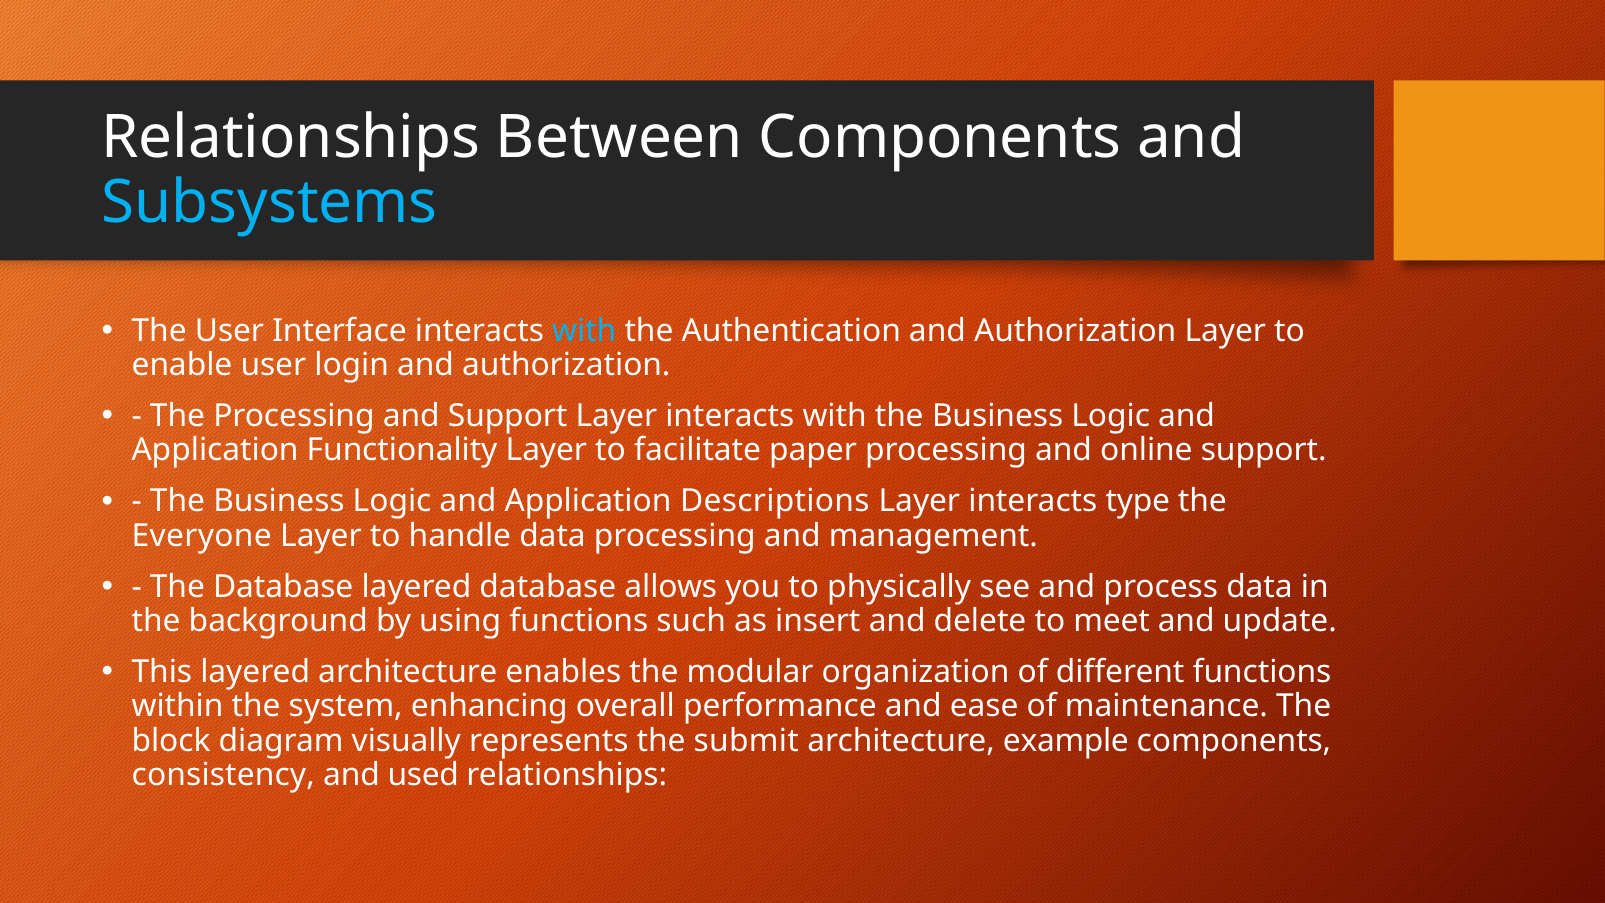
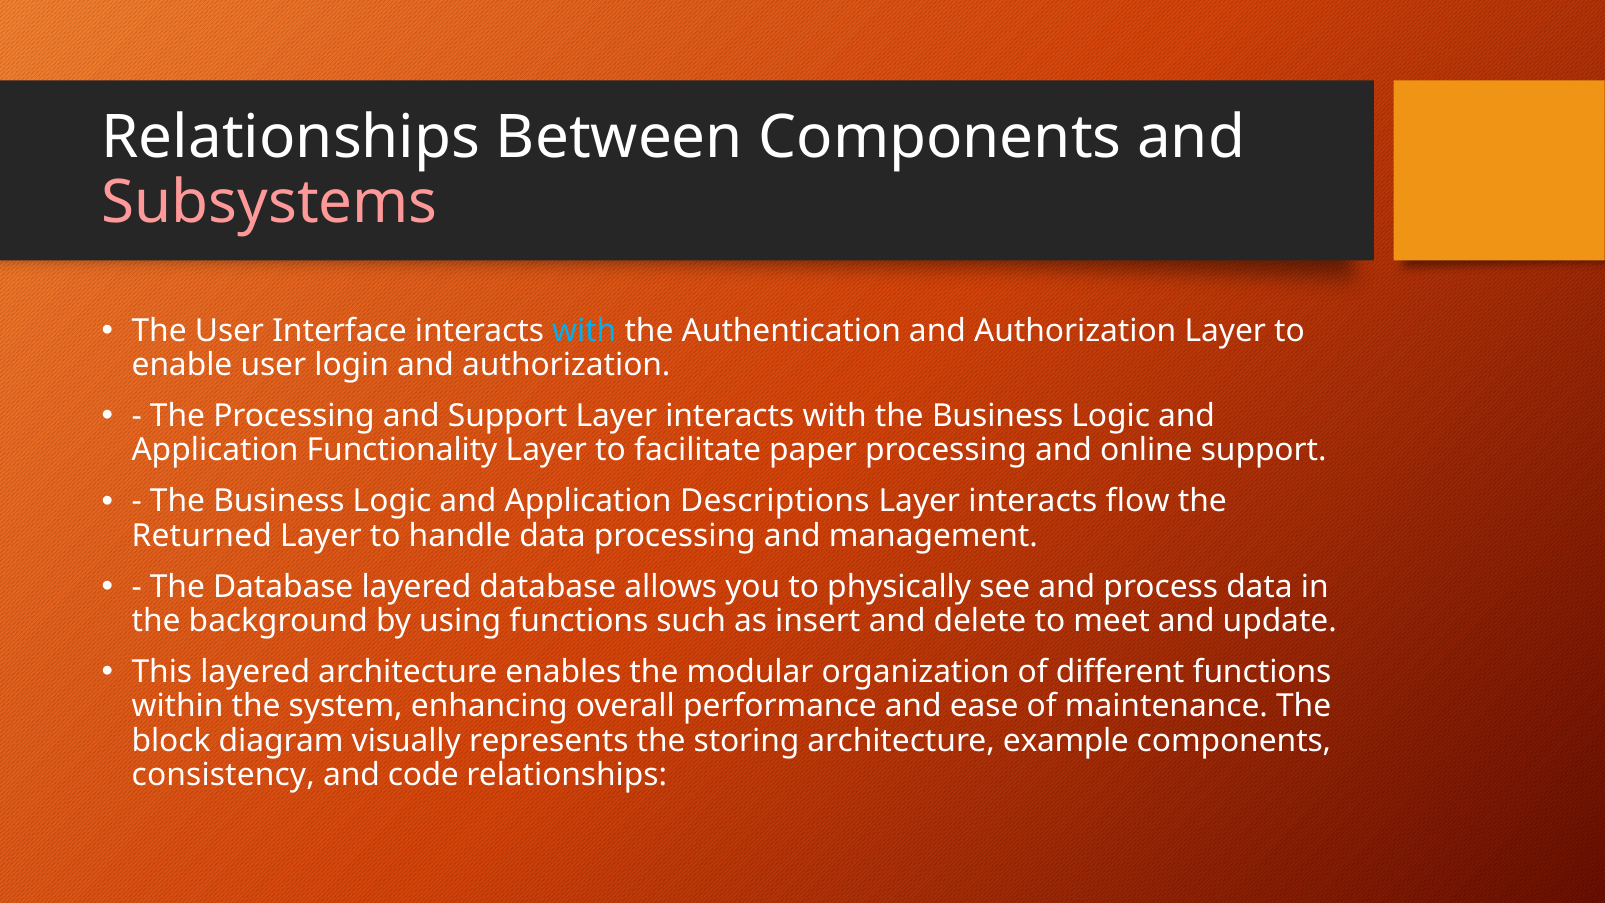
Subsystems colour: light blue -> pink
type: type -> flow
Everyone: Everyone -> Returned
submit: submit -> storing
used: used -> code
